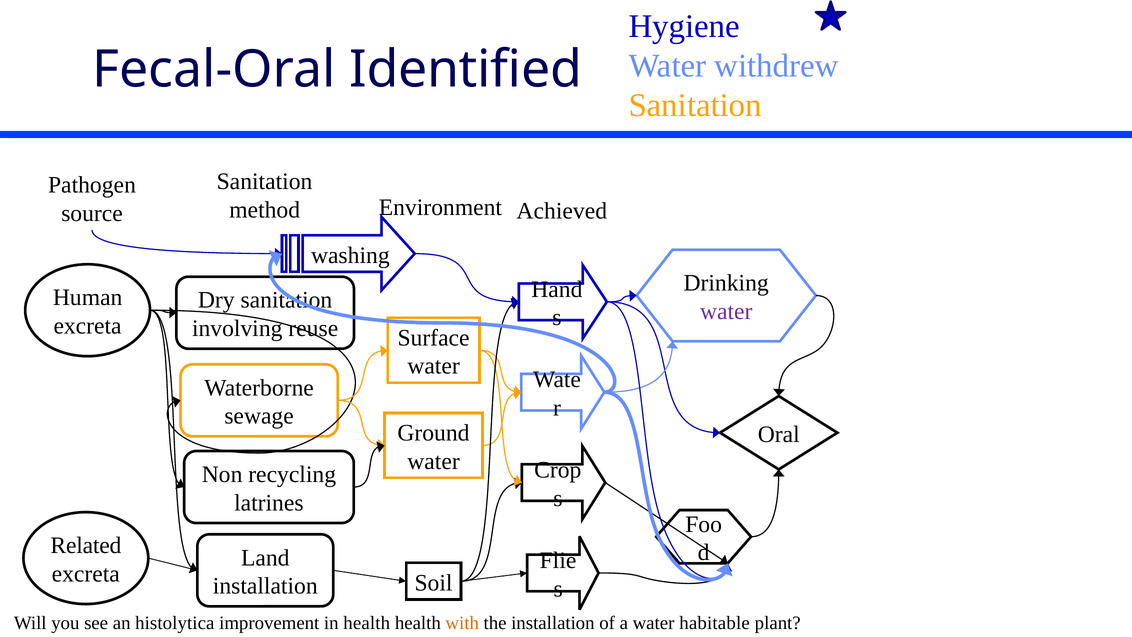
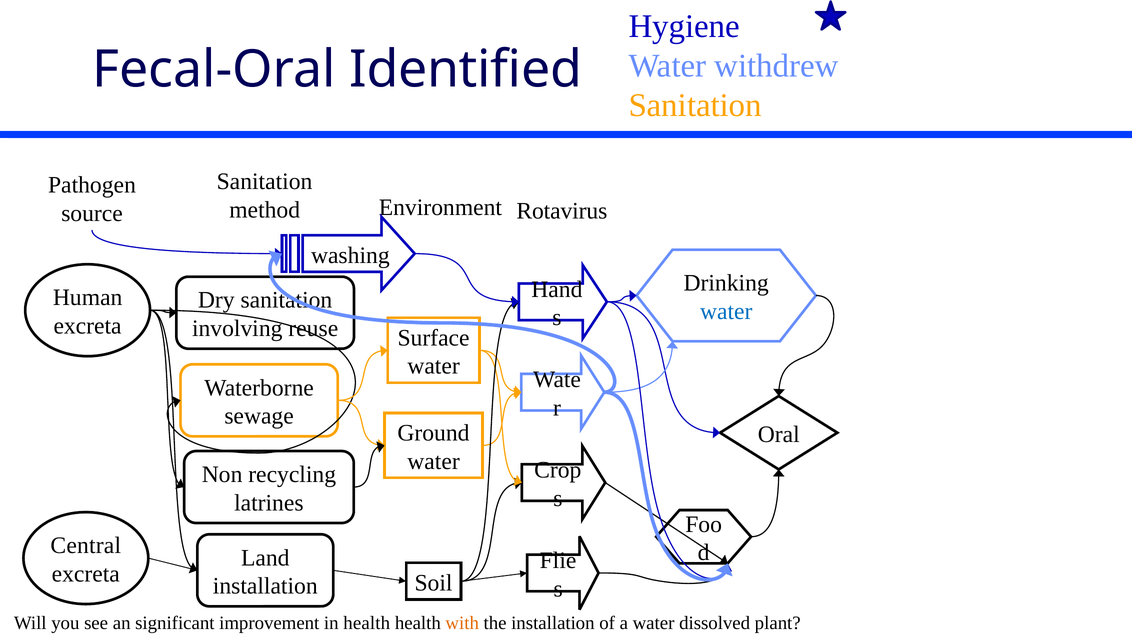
Achieved: Achieved -> Rotavirus
water at (726, 311) colour: purple -> blue
Related: Related -> Central
histolytica: histolytica -> significant
habitable: habitable -> dissolved
